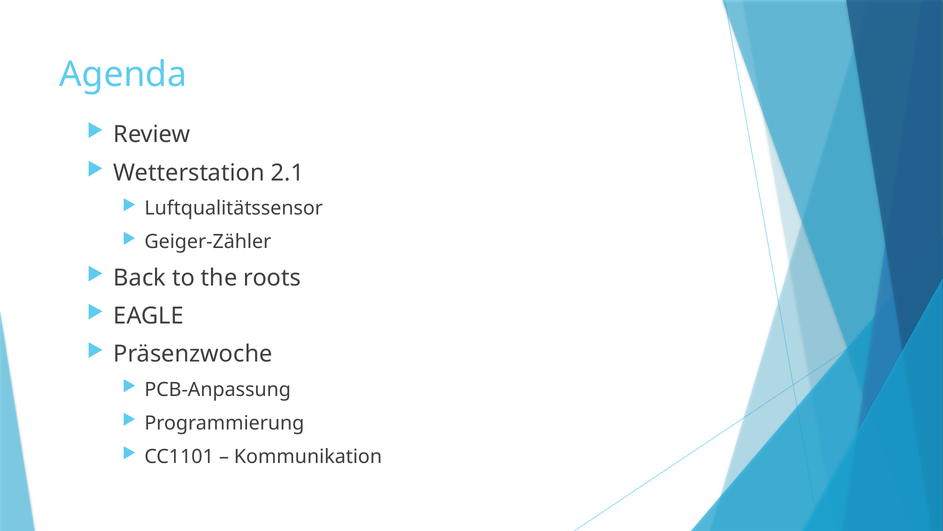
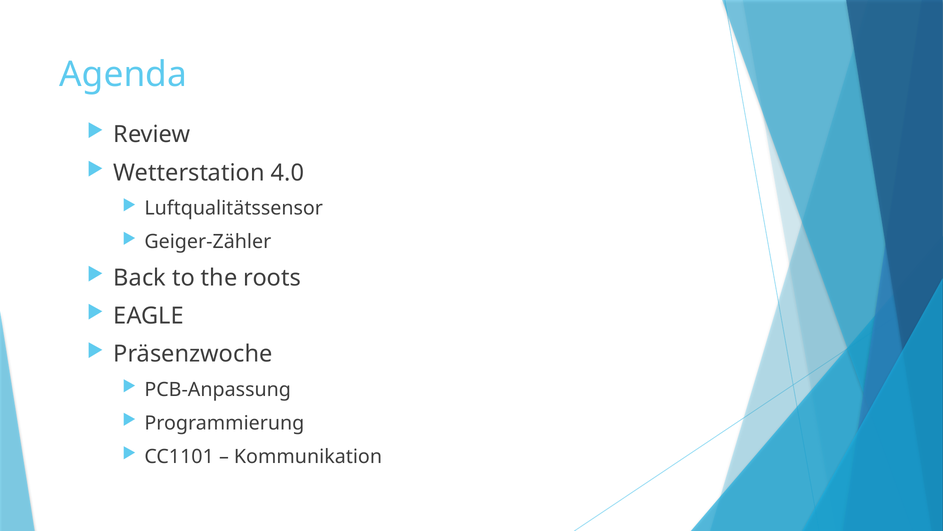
2.1: 2.1 -> 4.0
